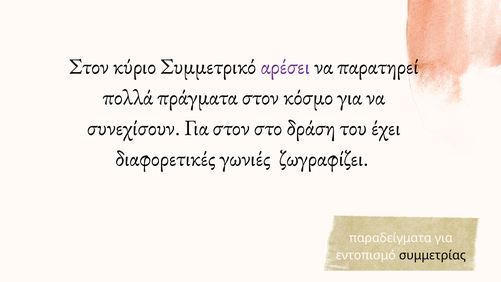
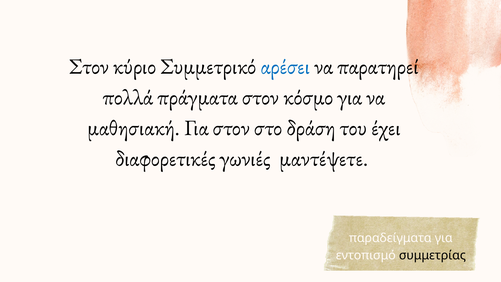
αρέσει colour: purple -> blue
συνεχίσουν: συνεχίσουν -> μαθησιακή
ζωγραφίζει: ζωγραφίζει -> μαντέψετε
